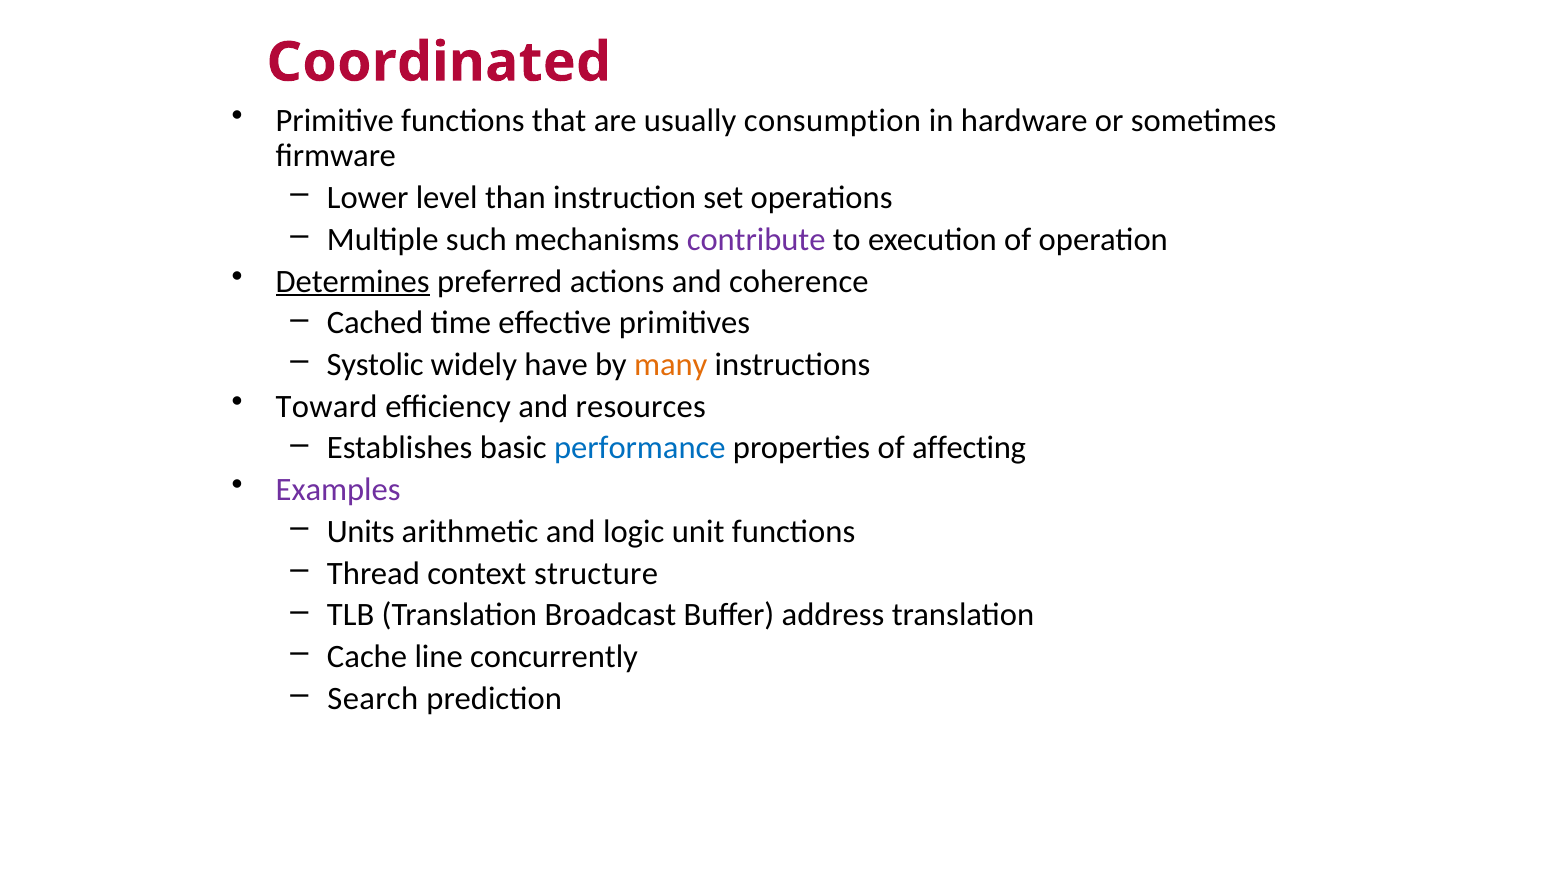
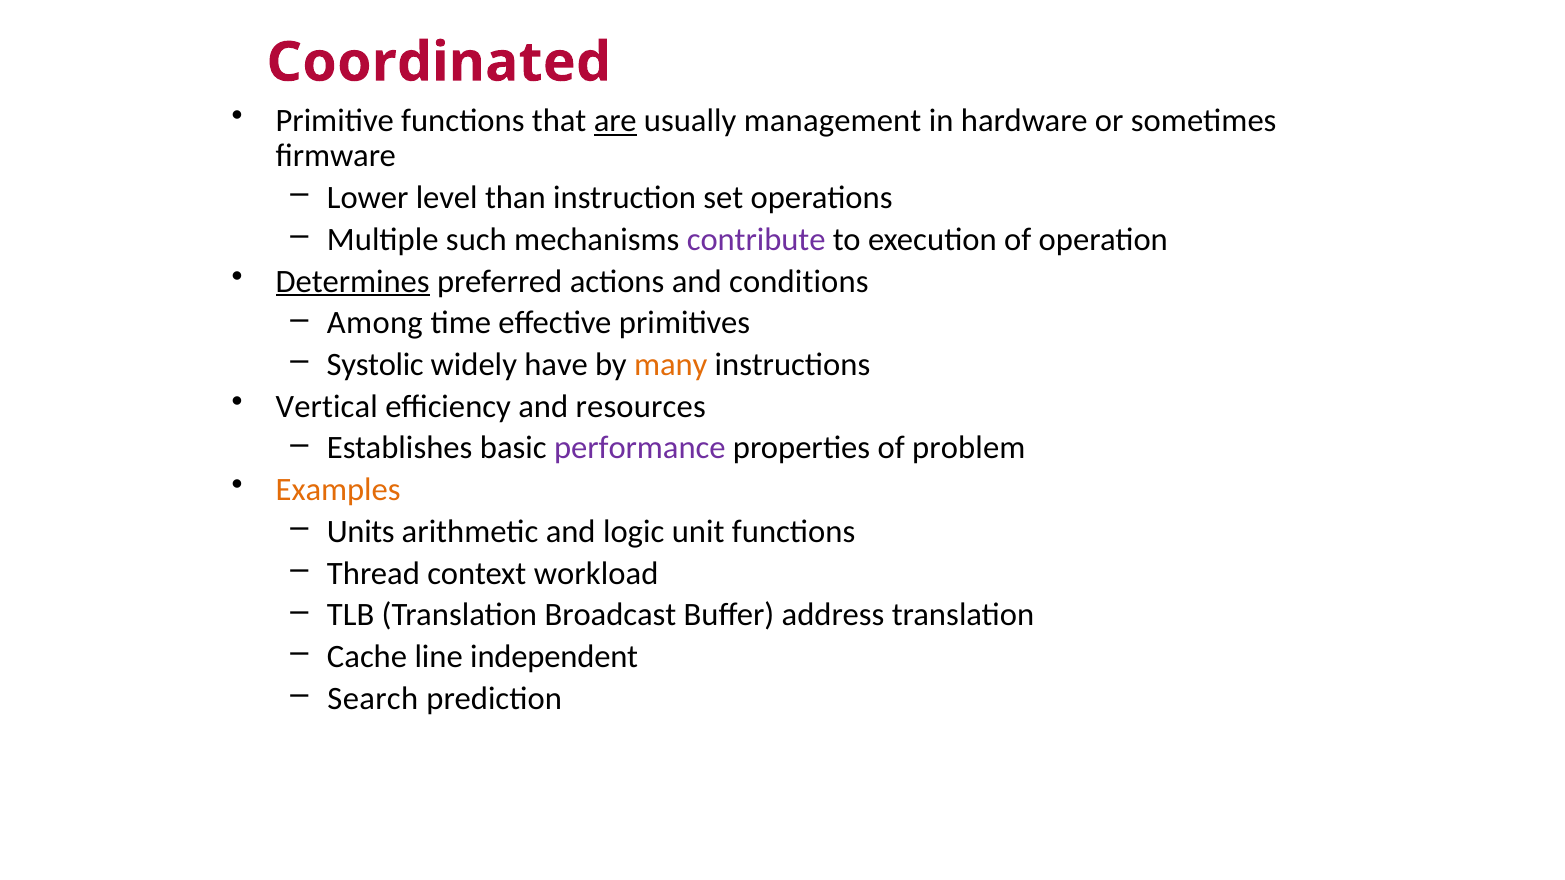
are underline: none -> present
consumption: consumption -> management
coherence: coherence -> conditions
Cached: Cached -> Among
Toward: Toward -> Vertical
performance colour: blue -> purple
affecting: affecting -> problem
Examples colour: purple -> orange
structure: structure -> workload
concurrently: concurrently -> independent
